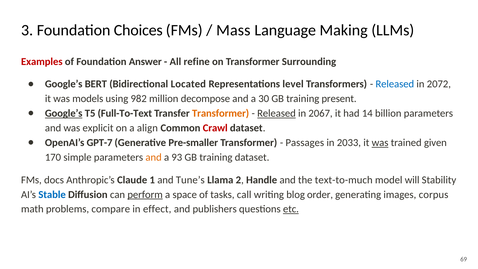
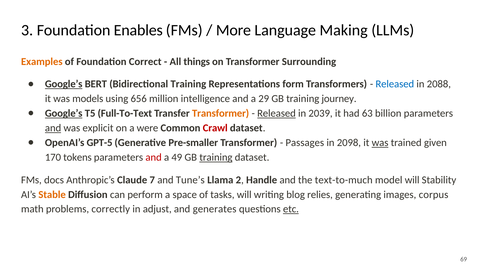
Choices: Choices -> Enables
Mass: Mass -> More
Examples colour: red -> orange
Answer: Answer -> Correct
refine: refine -> things
Google’s at (64, 84) underline: none -> present
Bidirectional Located: Located -> Training
level: level -> form
2072: 2072 -> 2088
982: 982 -> 656
decompose: decompose -> intelligence
30: 30 -> 29
present: present -> journey
2067: 2067 -> 2039
14: 14 -> 63
and at (53, 128) underline: none -> present
align: align -> were
GPT-7: GPT-7 -> GPT-5
2033: 2033 -> 2098
simple: simple -> tokens
and at (154, 157) colour: orange -> red
93: 93 -> 49
training at (216, 157) underline: none -> present
1: 1 -> 7
Stable colour: blue -> orange
perform underline: present -> none
tasks call: call -> will
order: order -> relies
compare: compare -> correctly
effect: effect -> adjust
publishers: publishers -> generates
